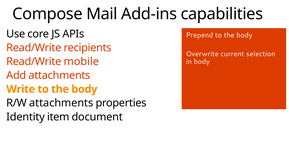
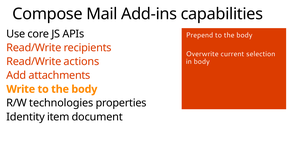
mobile: mobile -> actions
R/W attachments: attachments -> technologies
